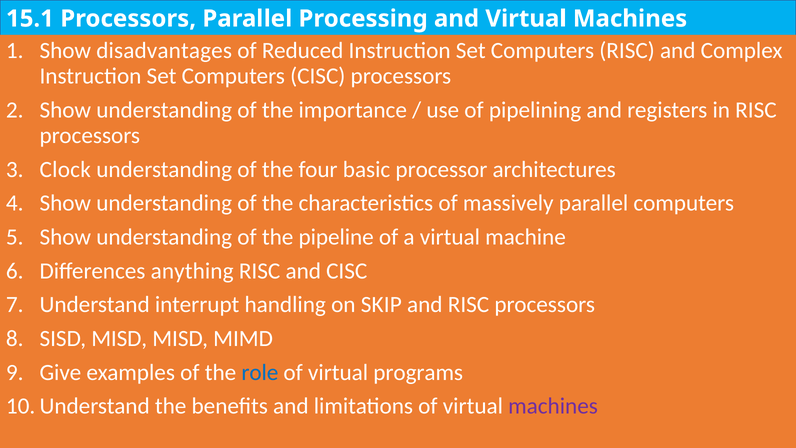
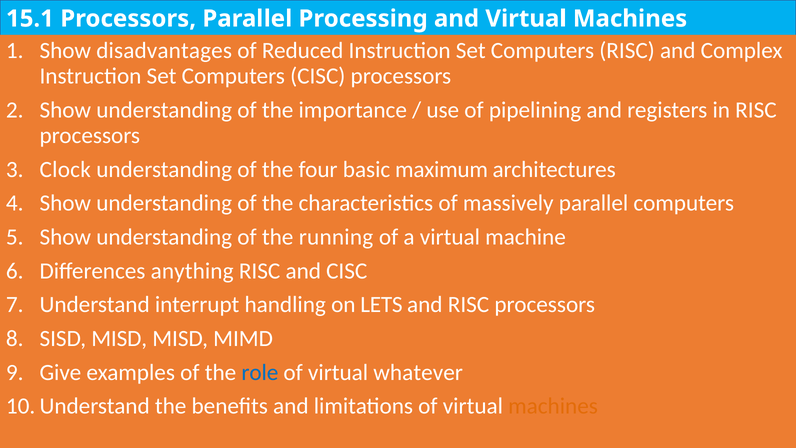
processor: processor -> maximum
pipeline: pipeline -> running
SKIP: SKIP -> LETS
programs: programs -> whatever
machines at (553, 406) colour: purple -> orange
